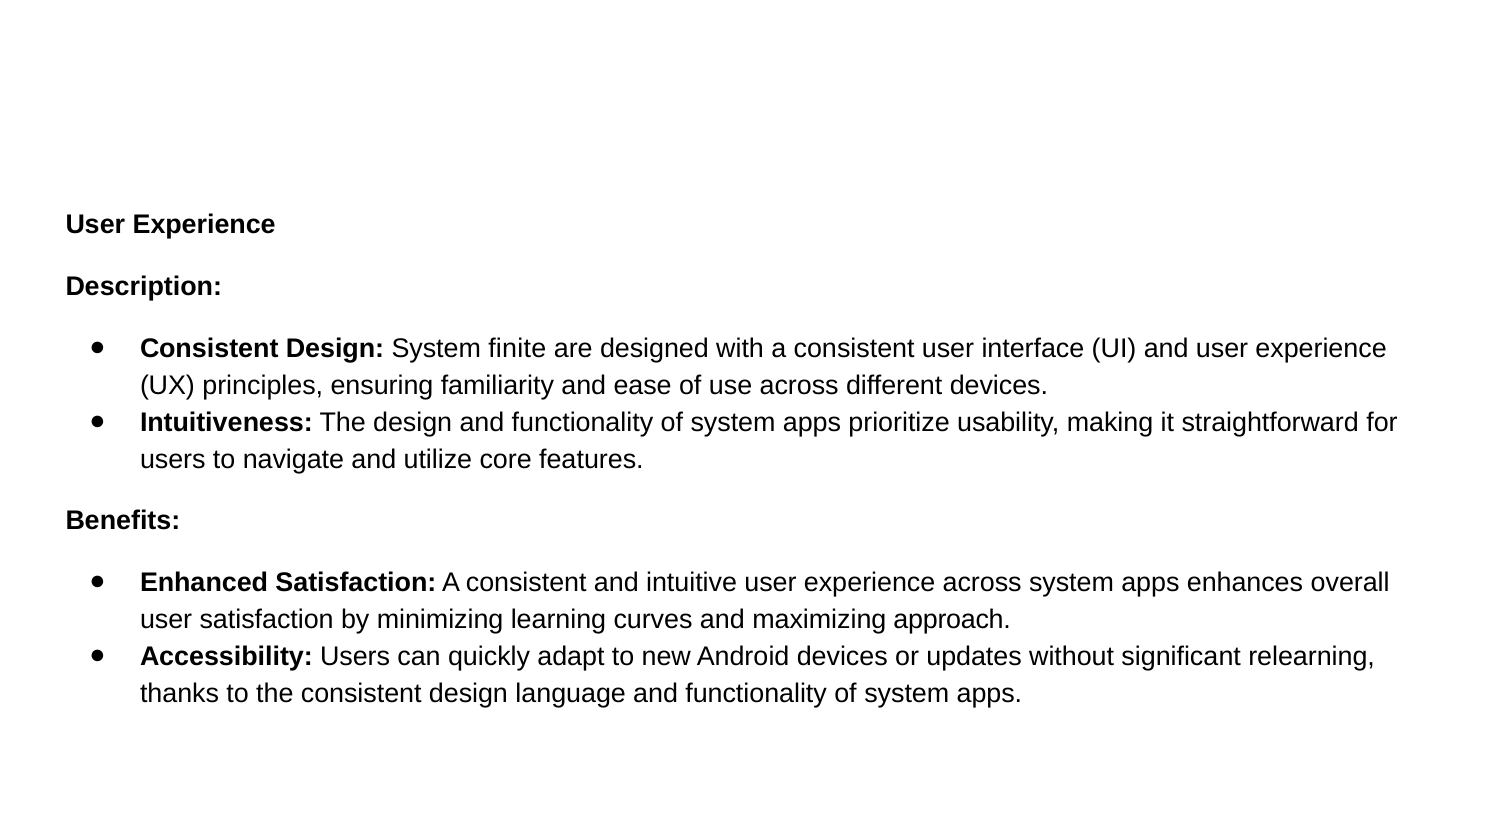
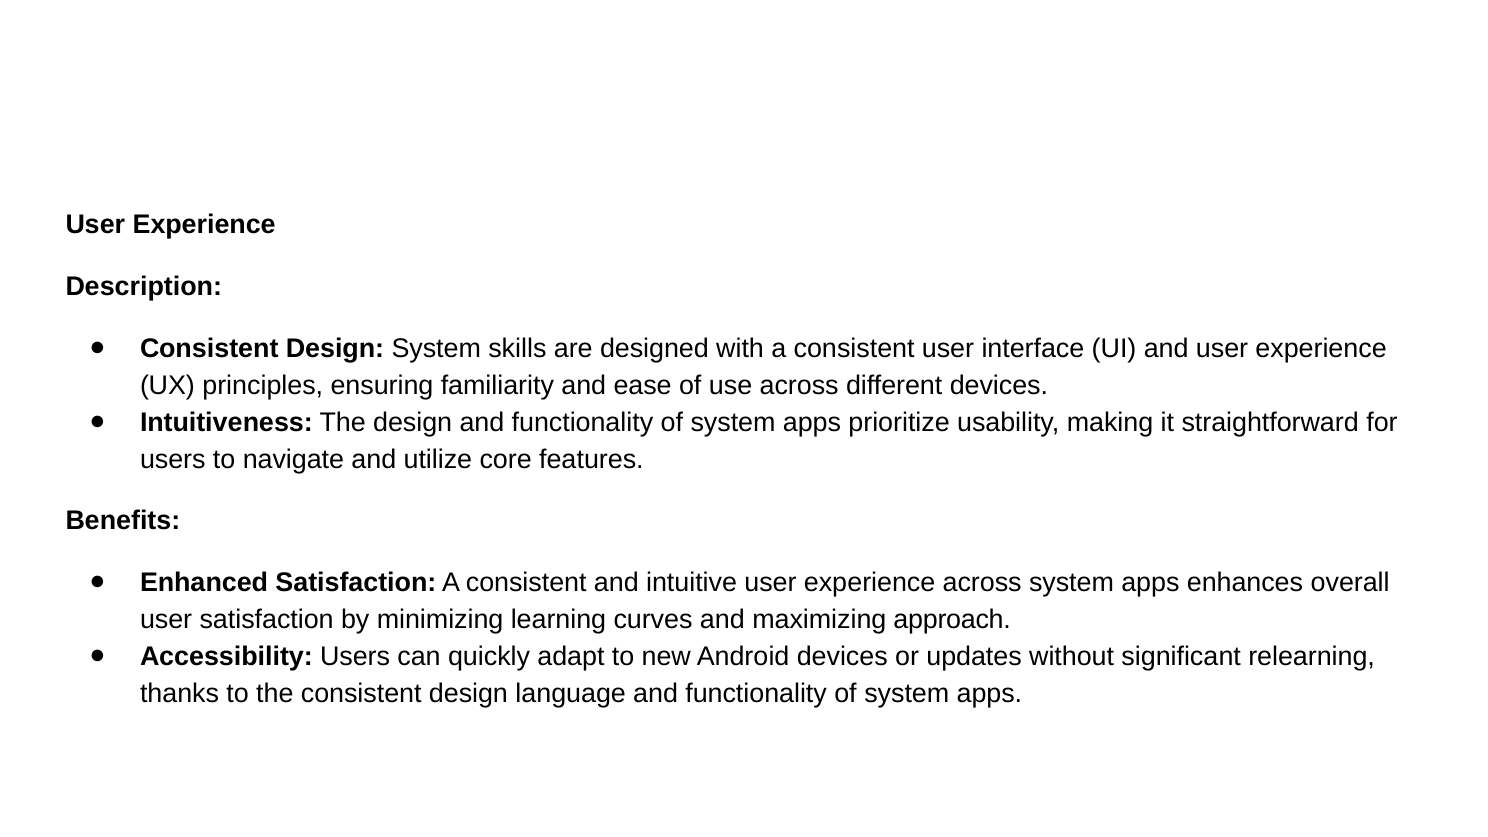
finite: finite -> skills
